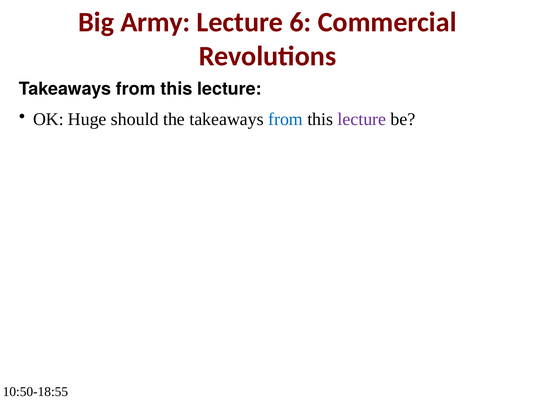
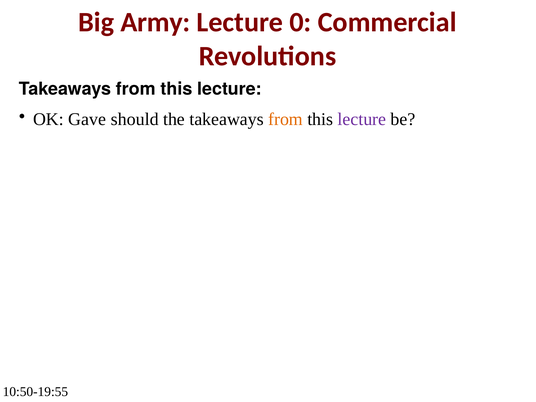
6: 6 -> 0
Huge: Huge -> Gave
from at (286, 119) colour: blue -> orange
10:50-18:55: 10:50-18:55 -> 10:50-19:55
